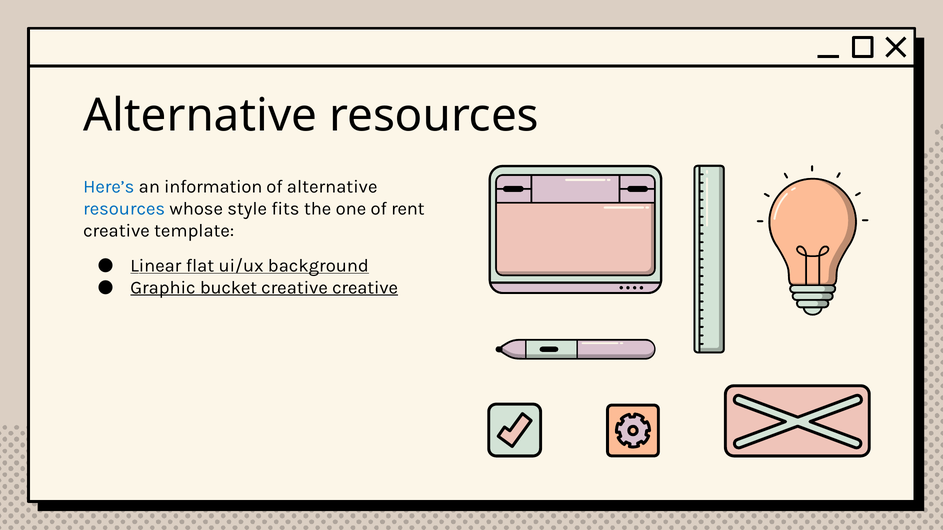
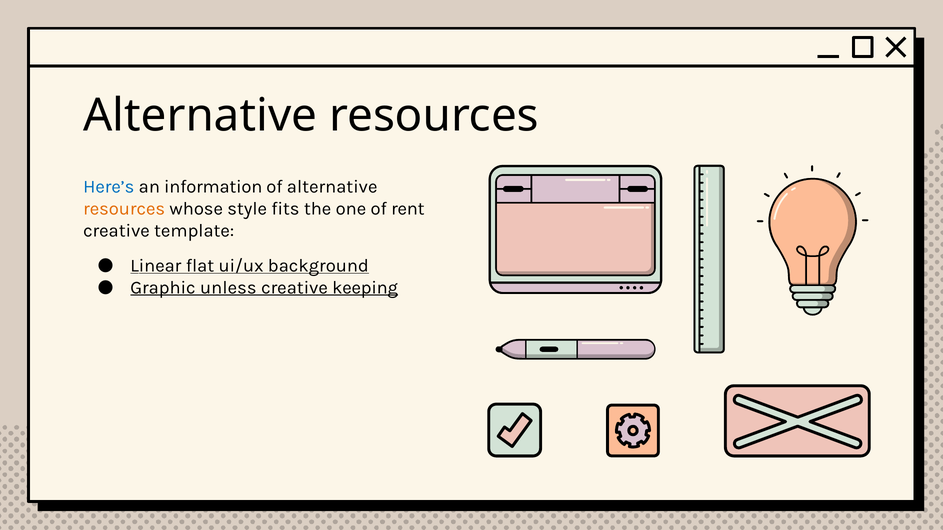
resources at (124, 209) colour: blue -> orange
bucket: bucket -> unless
creative creative: creative -> keeping
